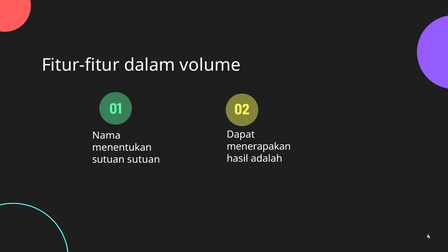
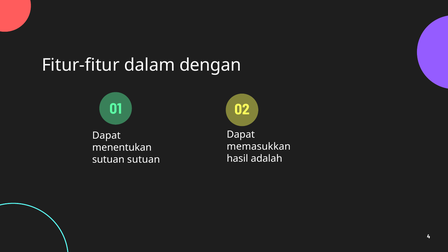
volume: volume -> dengan
Nama at (106, 136): Nama -> Dapat
menerapakan: menerapakan -> memasukkan
